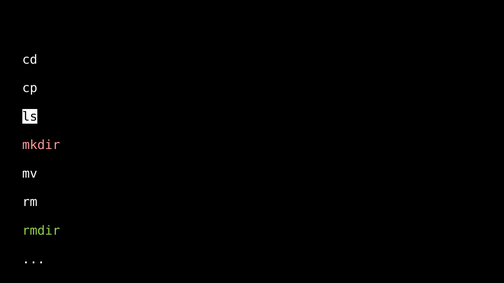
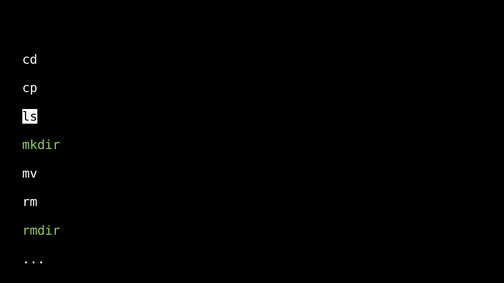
mkdir colour: pink -> light green
